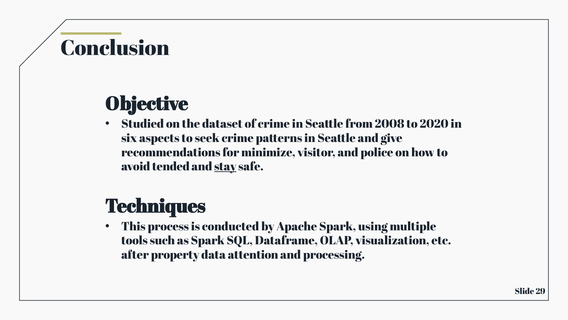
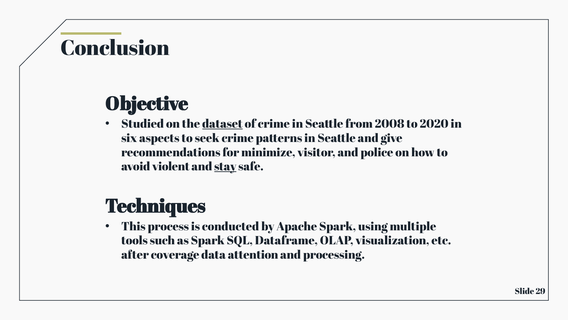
dataset underline: none -> present
tended: tended -> violent
property: property -> coverage
